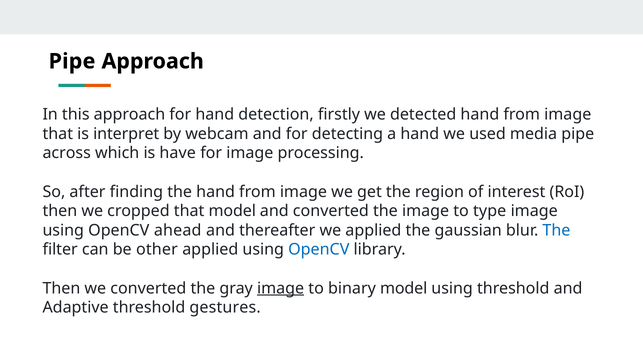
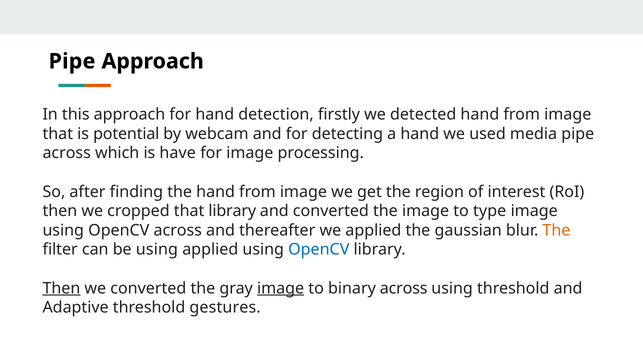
interpret: interpret -> potential
that model: model -> library
OpenCV ahead: ahead -> across
The at (556, 230) colour: blue -> orange
be other: other -> using
Then at (61, 288) underline: none -> present
binary model: model -> across
